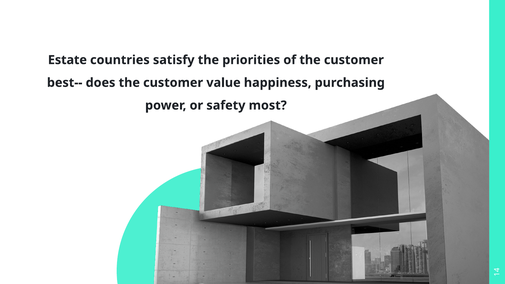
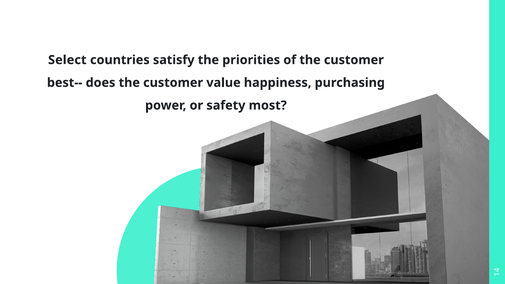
Estate: Estate -> Select
